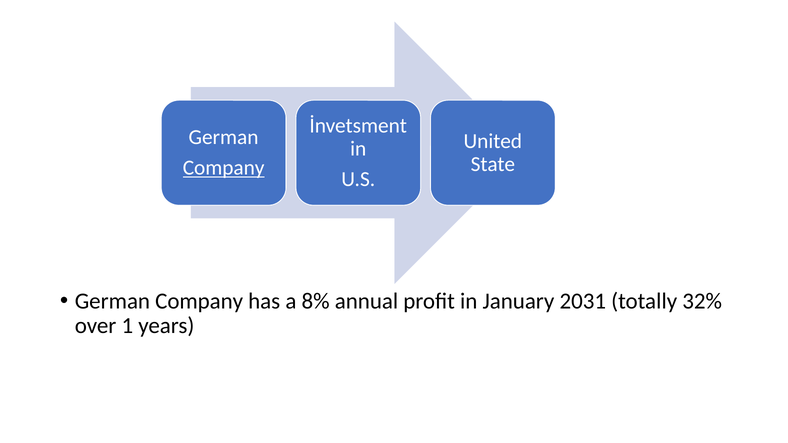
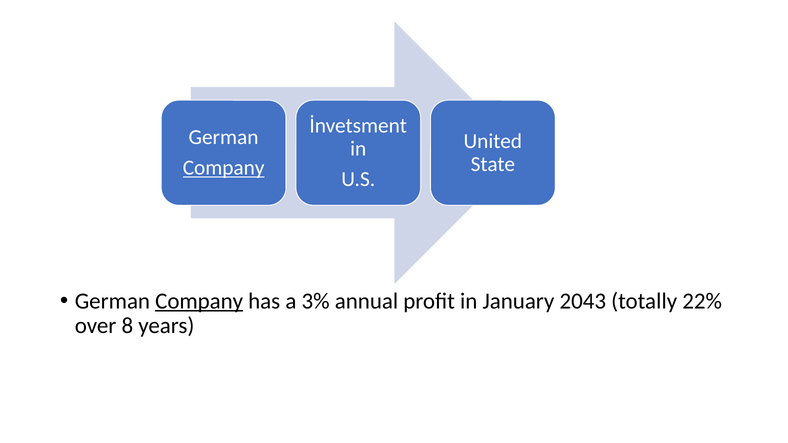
Company at (199, 301) underline: none -> present
8%: 8% -> 3%
2031: 2031 -> 2043
32%: 32% -> 22%
1: 1 -> 8
